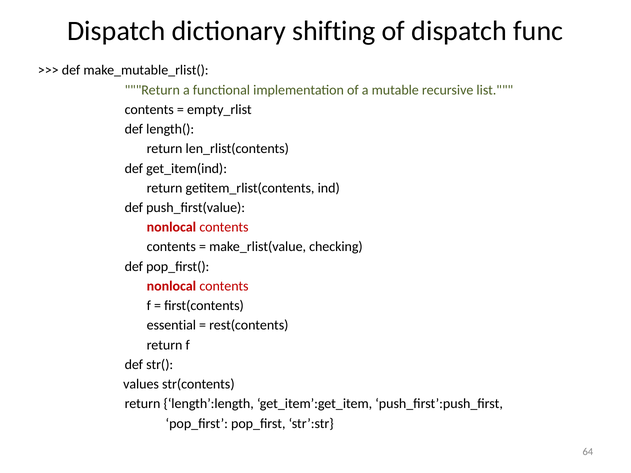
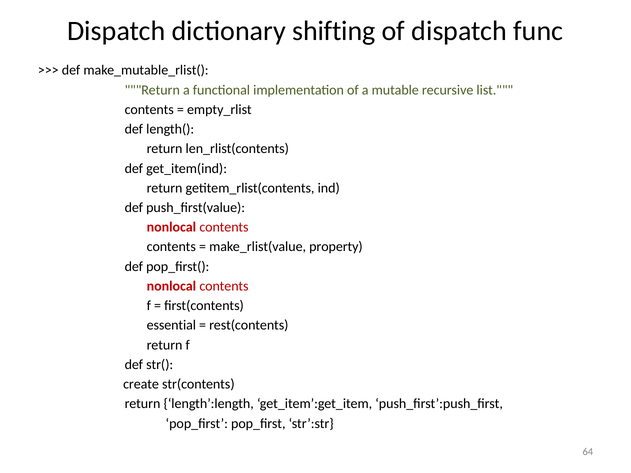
checking: checking -> property
values: values -> create
